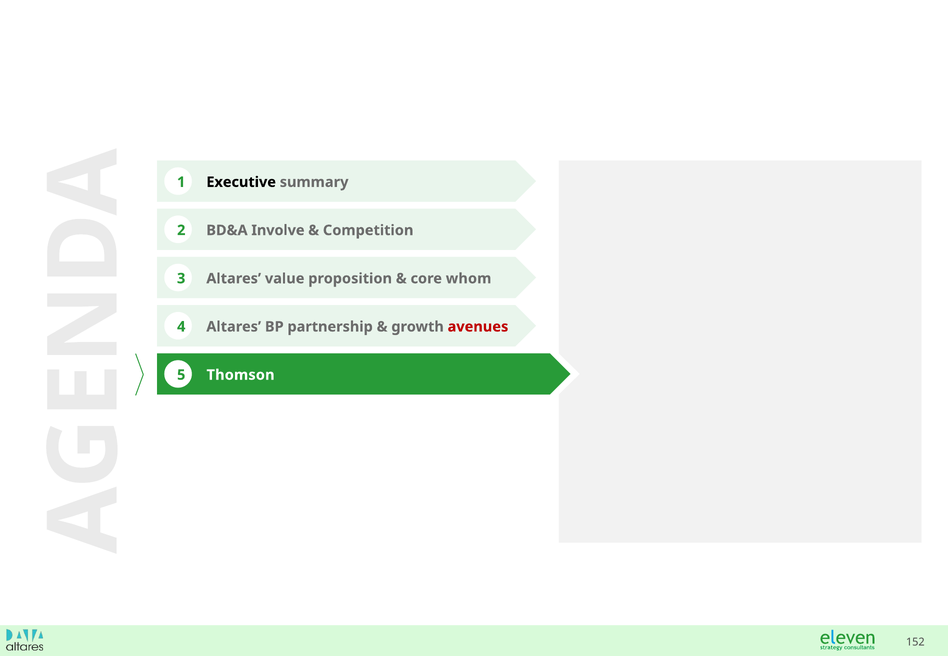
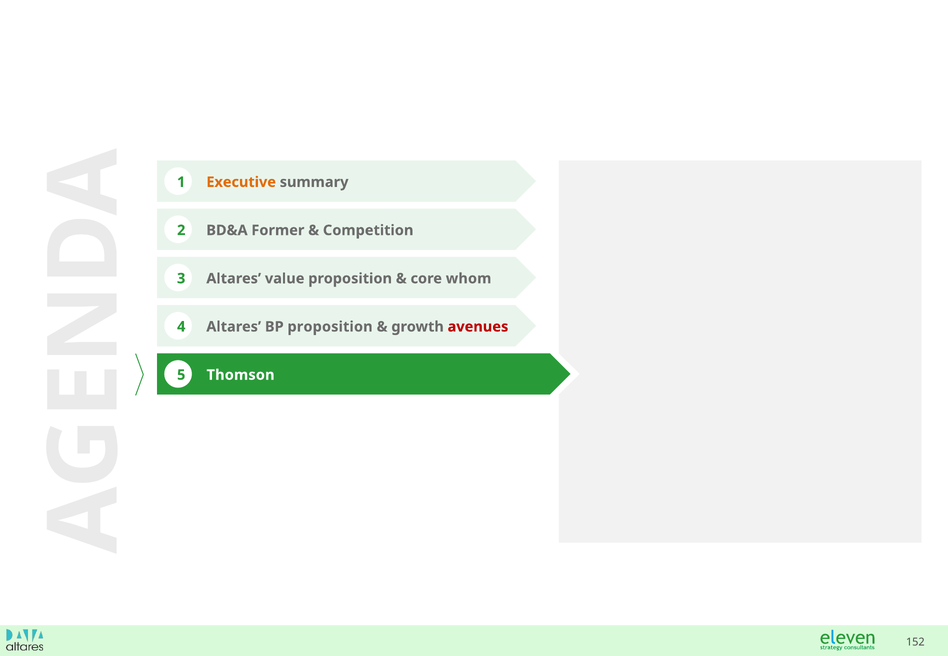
Executive colour: black -> orange
Involve: Involve -> Former
BP partnership: partnership -> proposition
